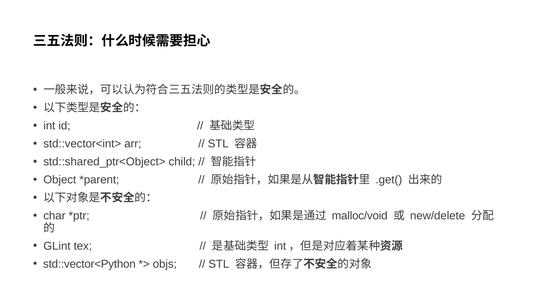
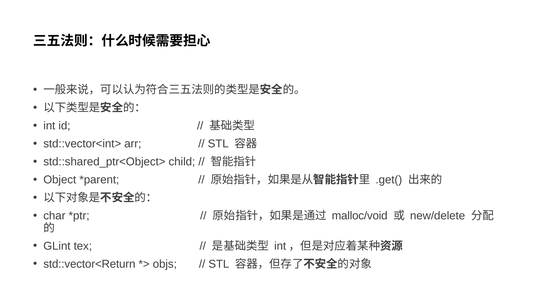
std::vector<Python: std::vector<Python -> std::vector<Return
